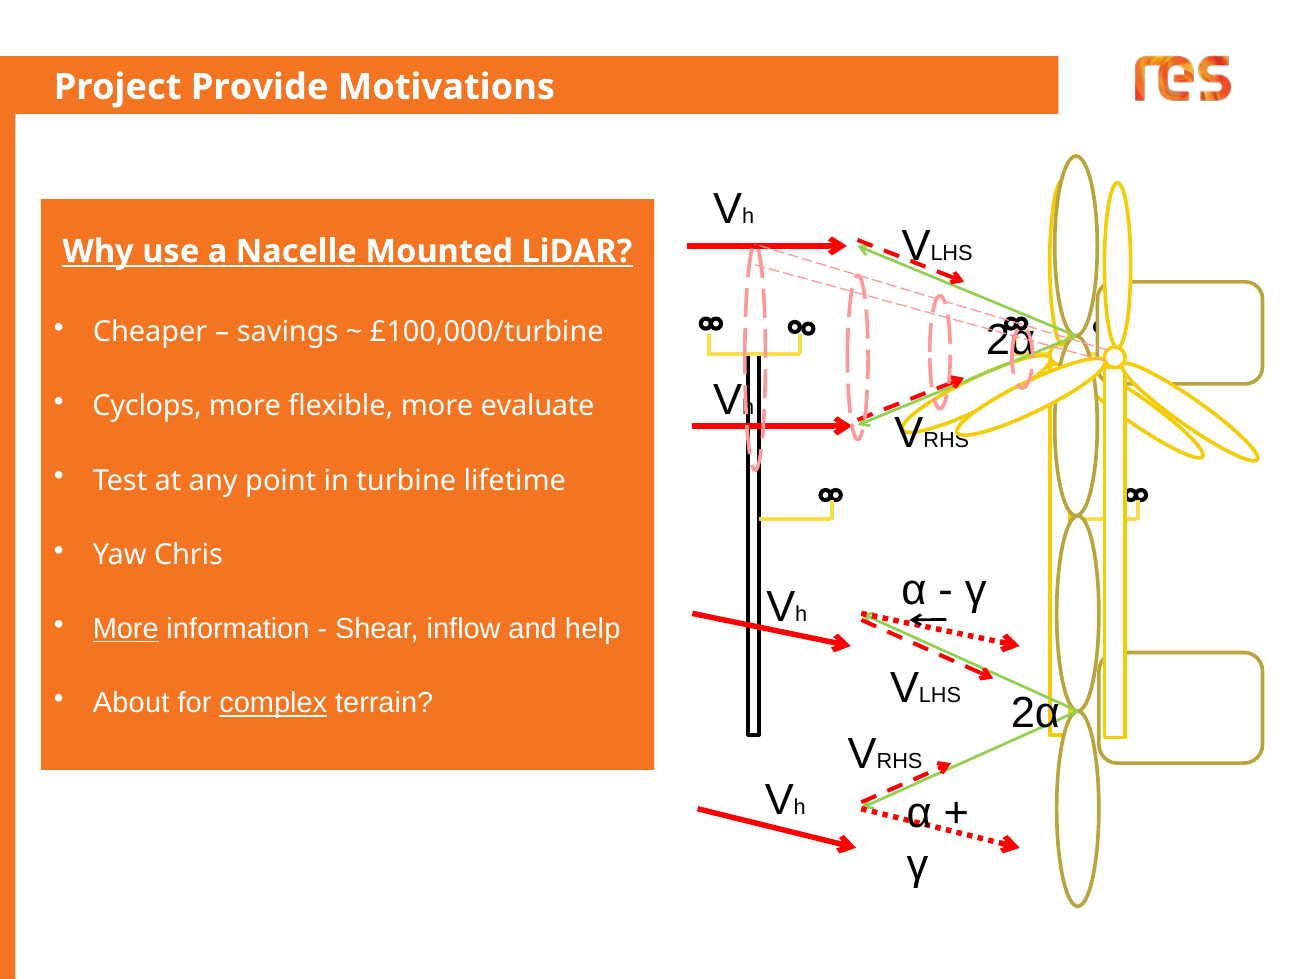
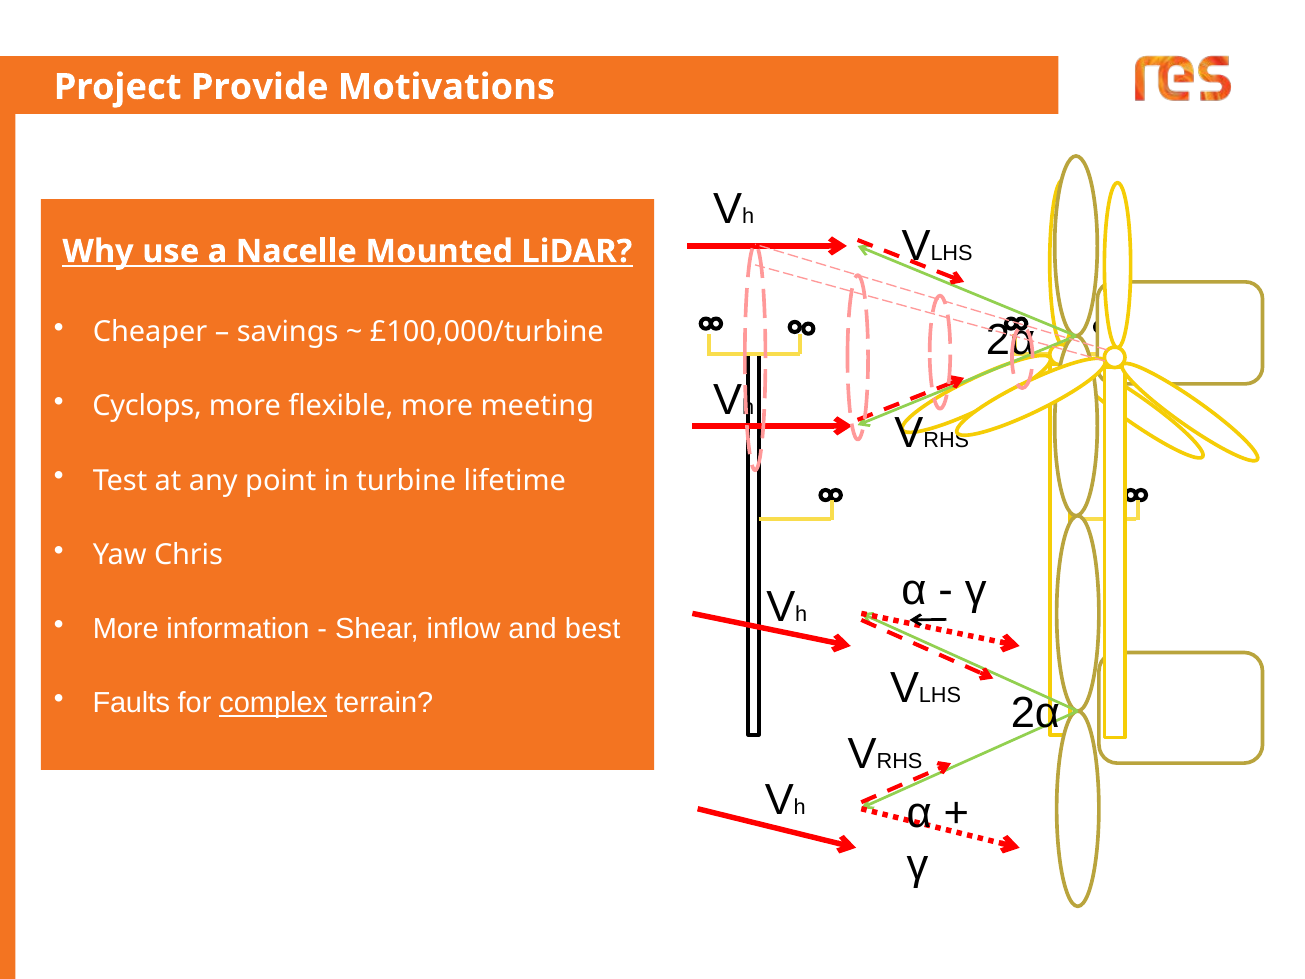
evaluate: evaluate -> meeting
More at (126, 629) underline: present -> none
help: help -> best
About: About -> Faults
